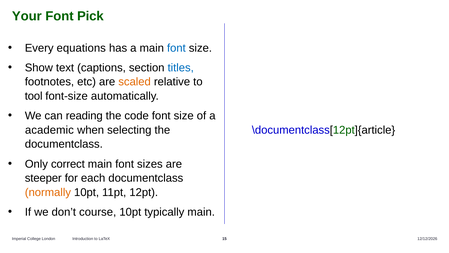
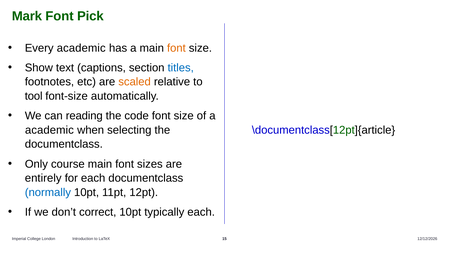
Your: Your -> Mark
Every equations: equations -> academic
font at (176, 48) colour: blue -> orange
correct: correct -> course
steeper: steeper -> entirely
normally colour: orange -> blue
course: course -> correct
typically main: main -> each
